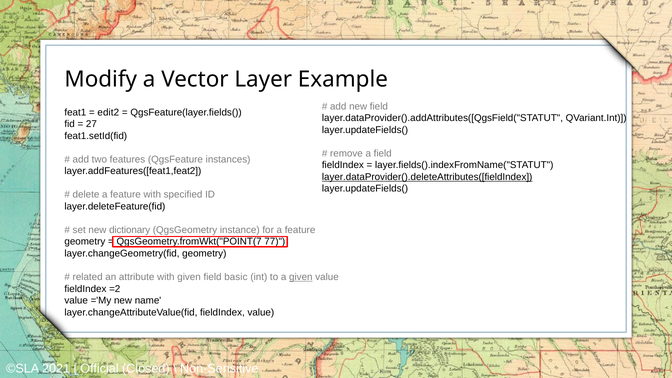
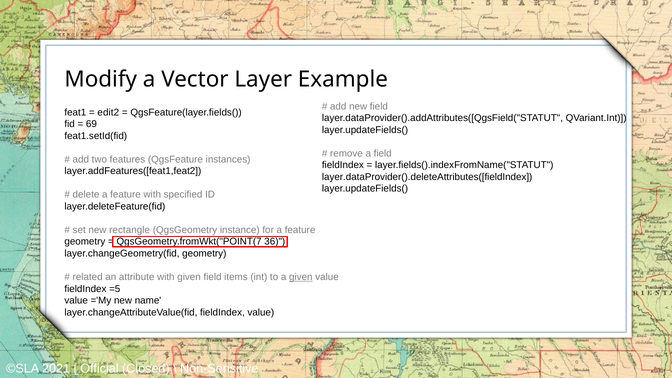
27: 27 -> 69
layer.dataProvider().deleteAttributes([fieldIndex underline: present -> none
dictionary: dictionary -> rectangle
77: 77 -> 36
basic: basic -> items
=2: =2 -> =5
